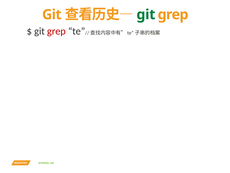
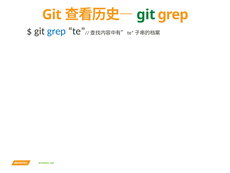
grep at (57, 31) colour: red -> blue
